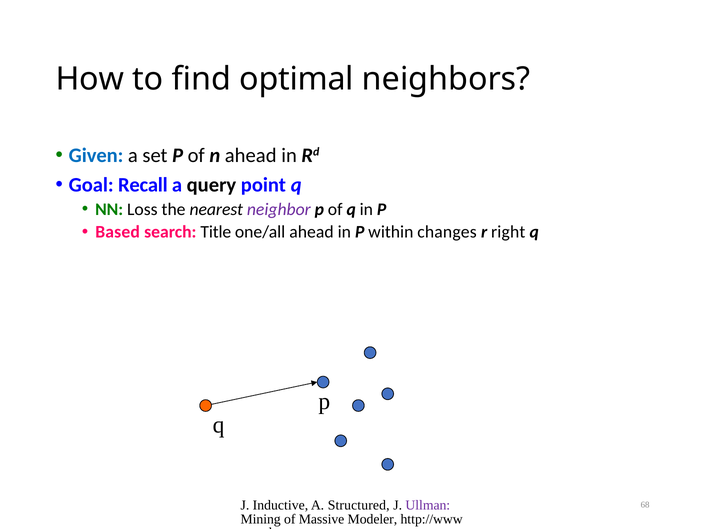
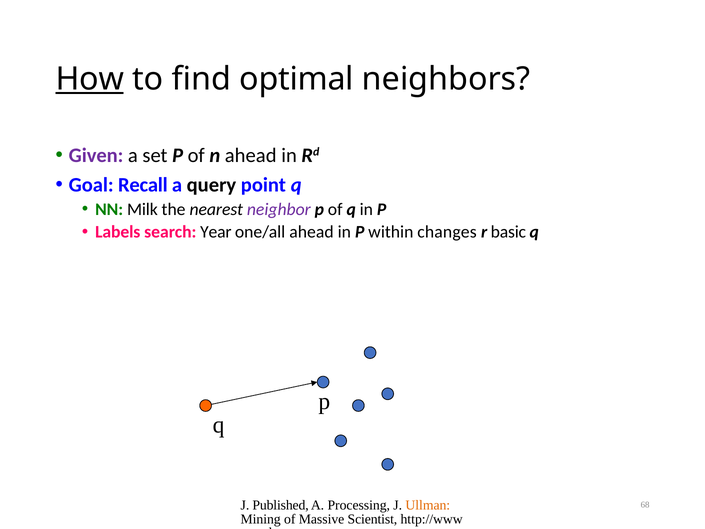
How underline: none -> present
Given colour: blue -> purple
Loss: Loss -> Milk
Based: Based -> Labels
Title: Title -> Year
right: right -> basic
Inductive: Inductive -> Published
Structured: Structured -> Processing
Ullman colour: purple -> orange
Modeler: Modeler -> Scientist
